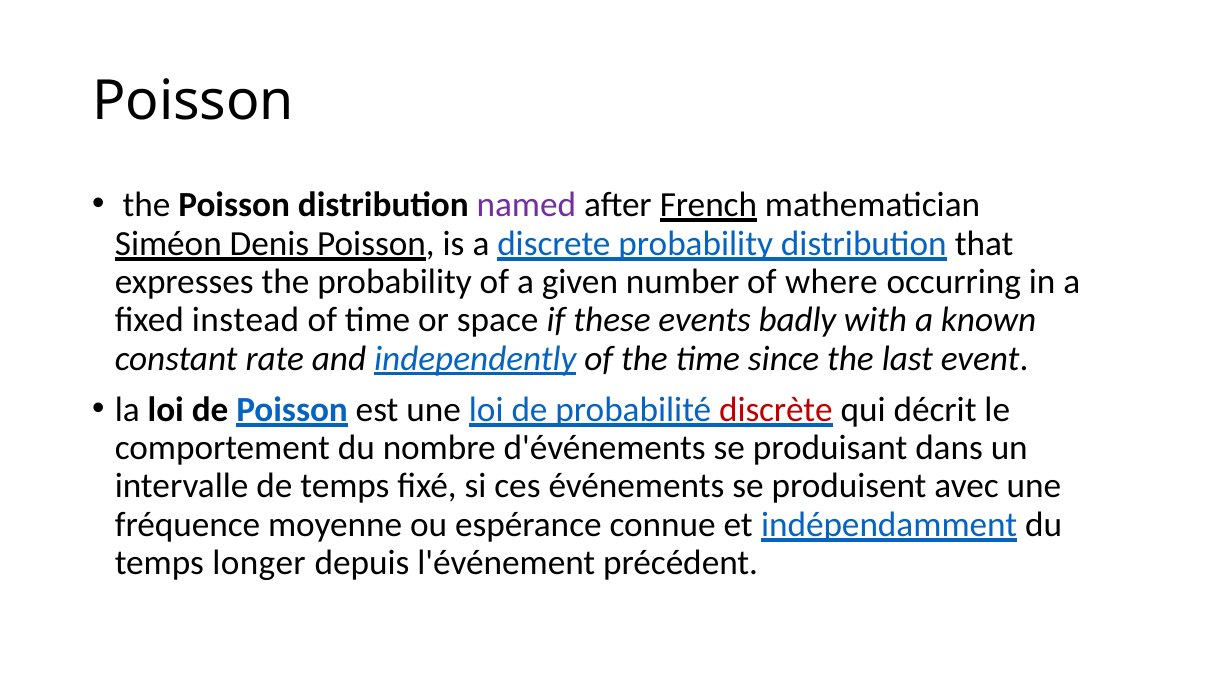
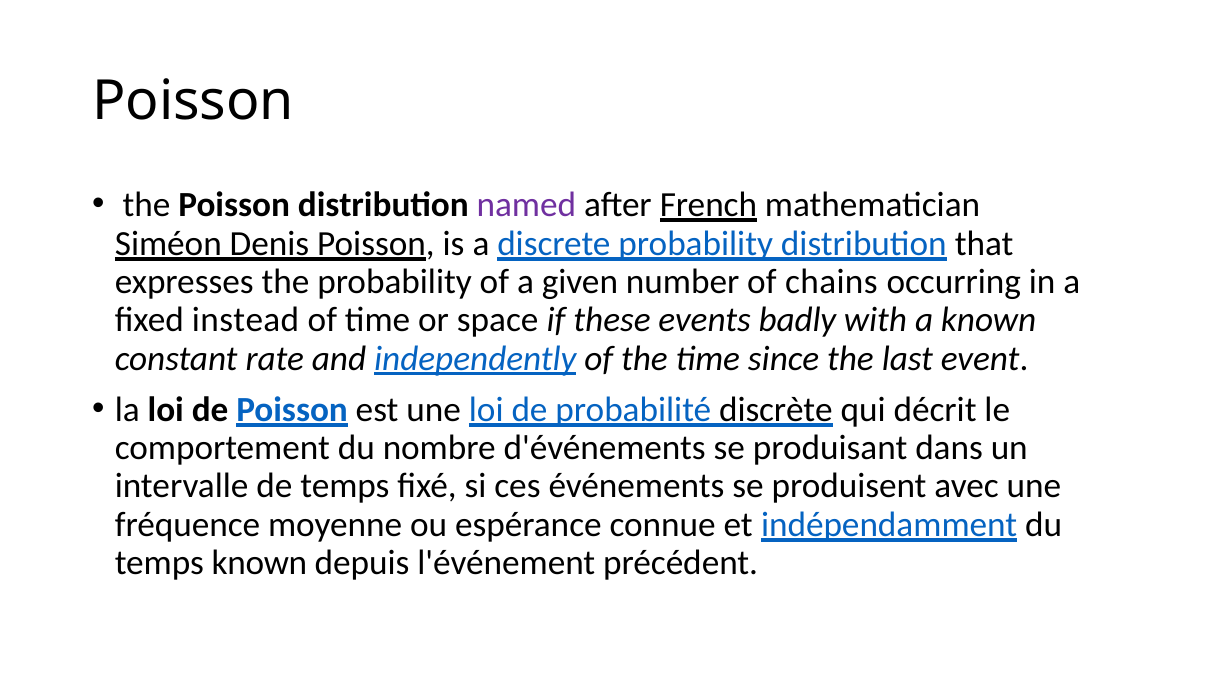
where: where -> chains
discrète colour: red -> black
temps longer: longer -> known
